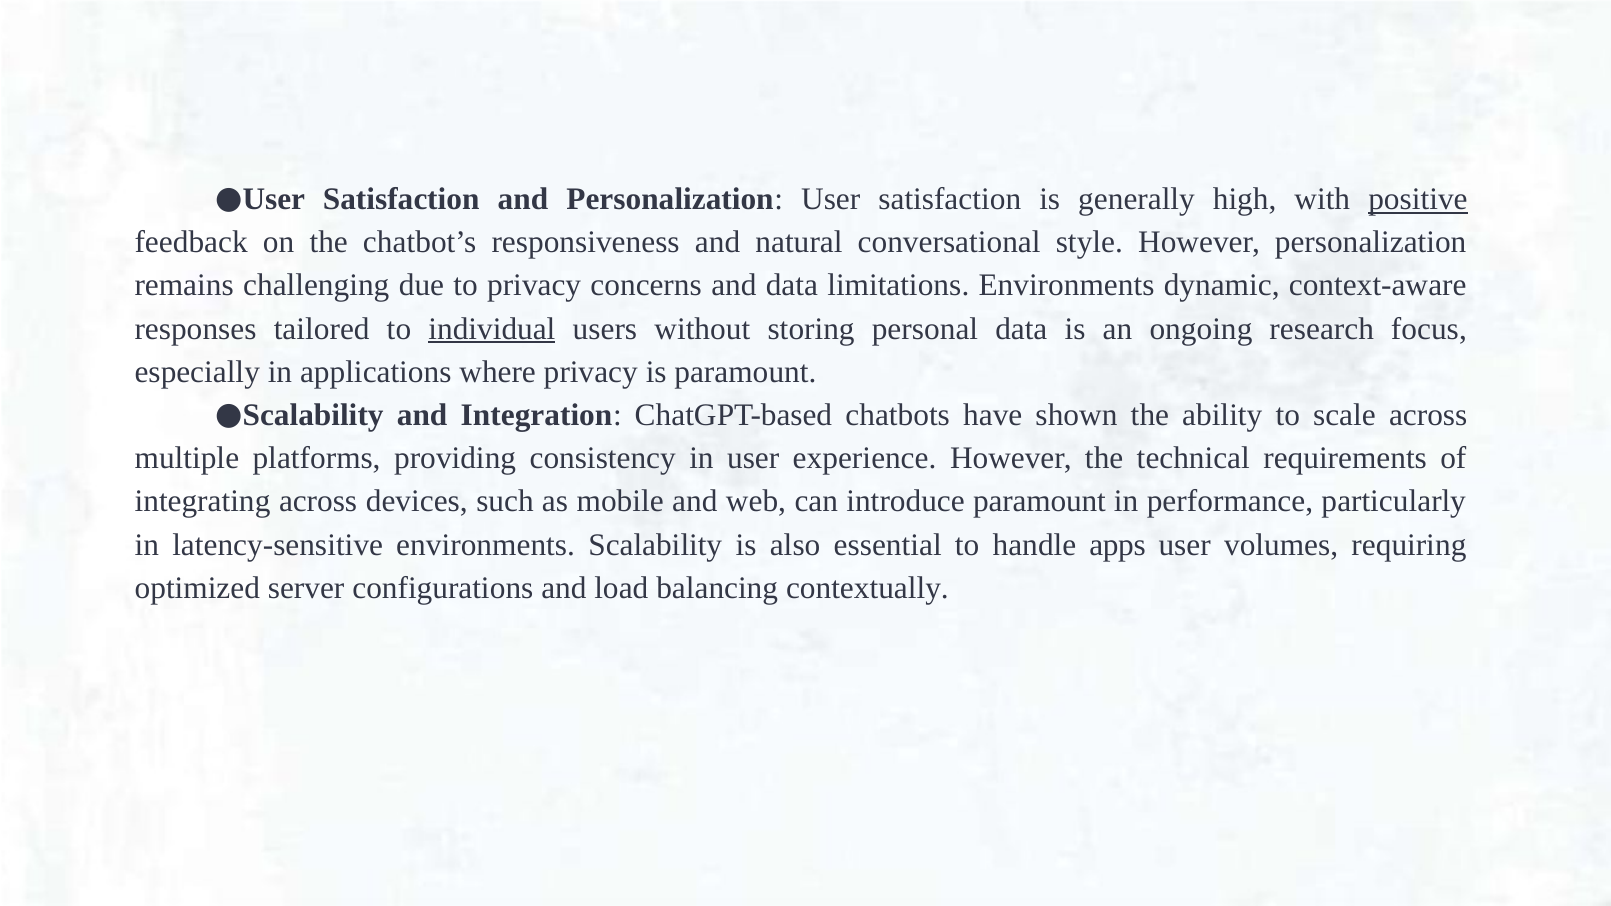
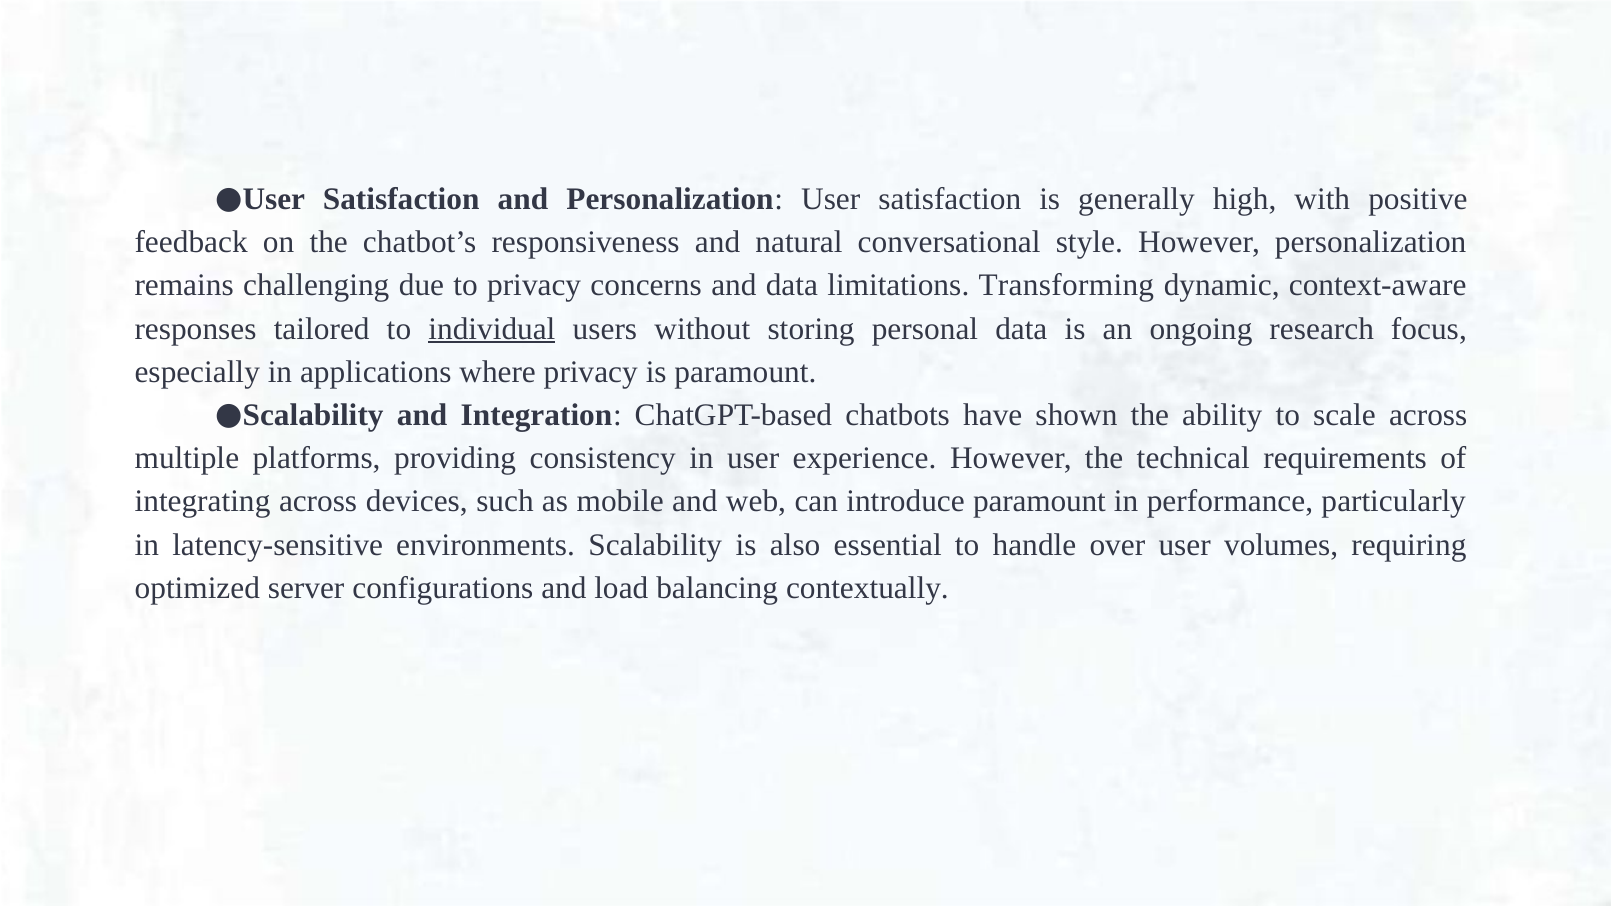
positive underline: present -> none
limitations Environments: Environments -> Transforming
apps: apps -> over
